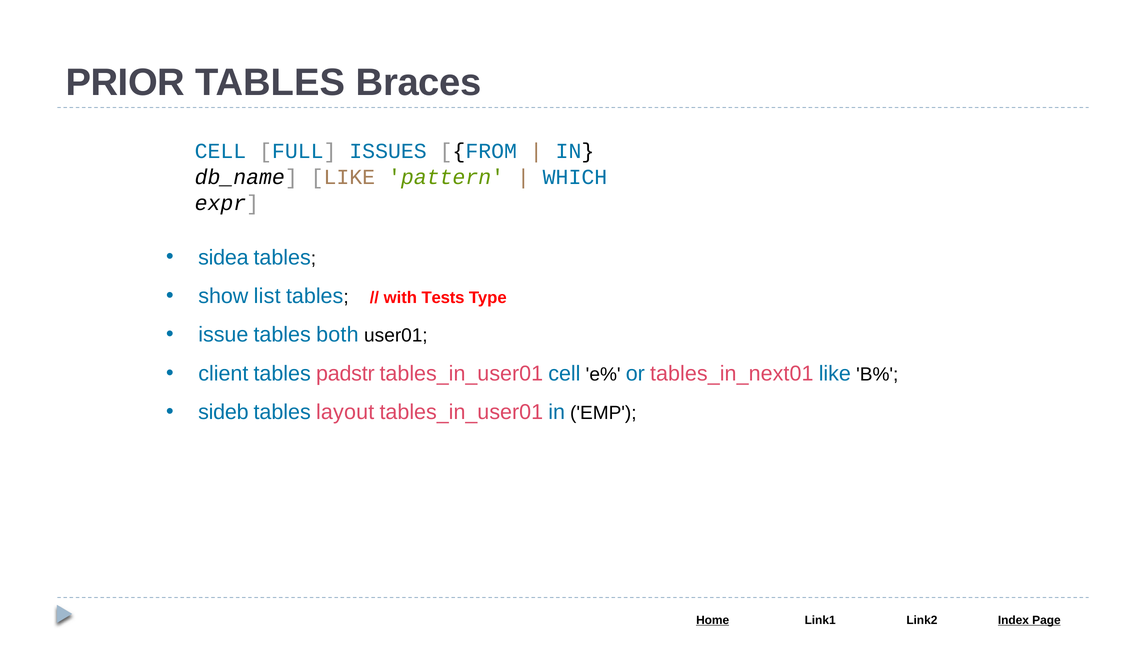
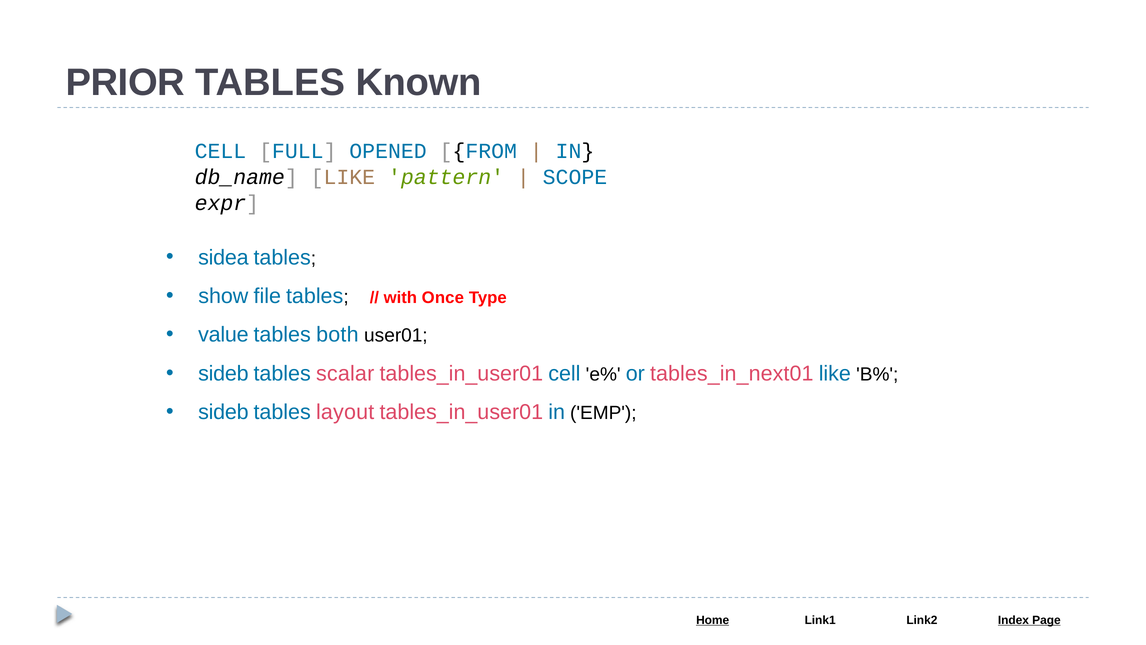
Braces: Braces -> Known
ISSUES: ISSUES -> OPENED
WHICH: WHICH -> SCOPE
list: list -> file
Tests: Tests -> Once
issue: issue -> value
client at (223, 373): client -> sideb
padstr: padstr -> scalar
